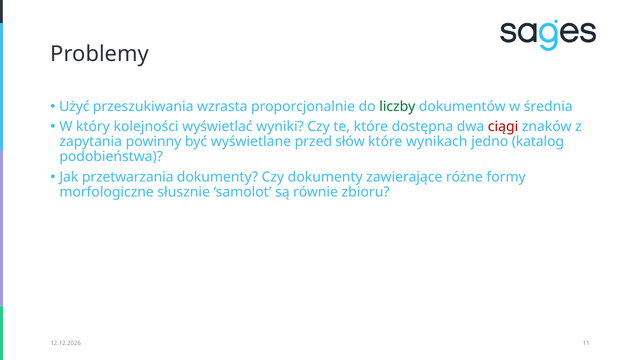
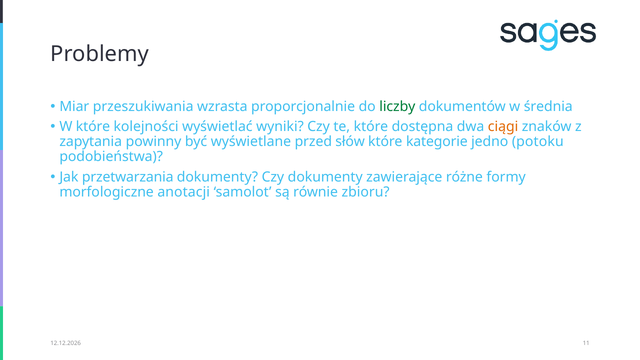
Użyć: Użyć -> Miar
W który: który -> które
ciągi colour: red -> orange
wynikach: wynikach -> kategorie
katalog: katalog -> potoku
słusznie: słusznie -> anotacji
